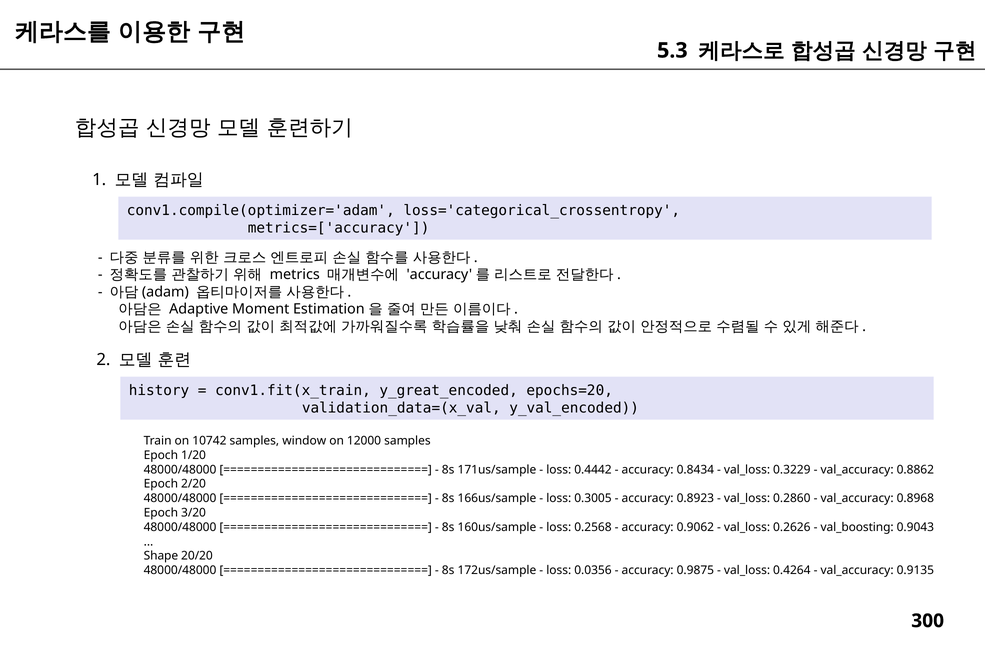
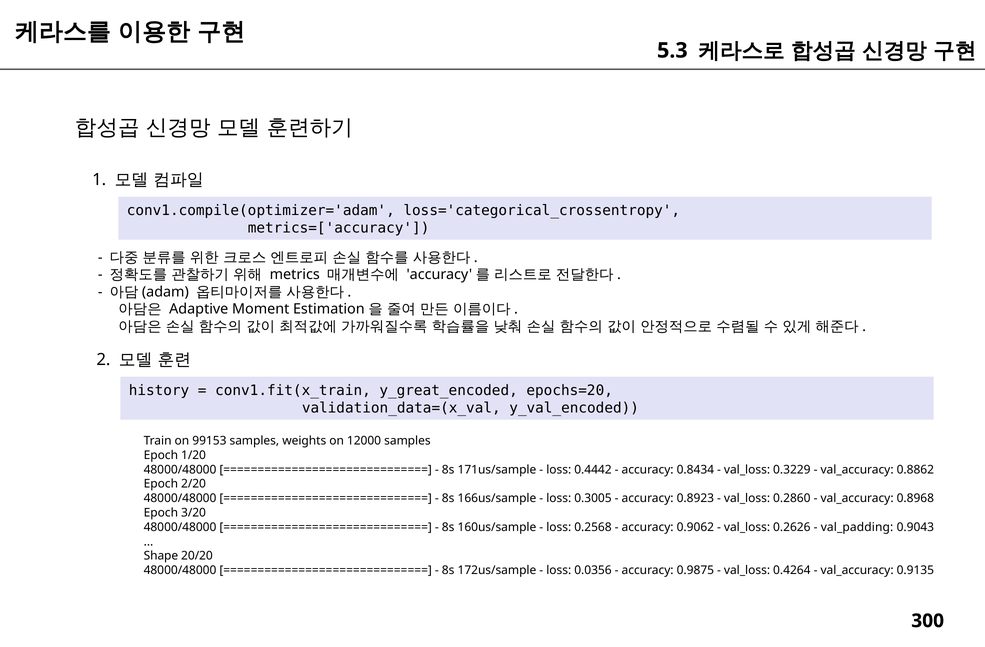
10742: 10742 -> 99153
window: window -> weights
val_boosting: val_boosting -> val_padding
